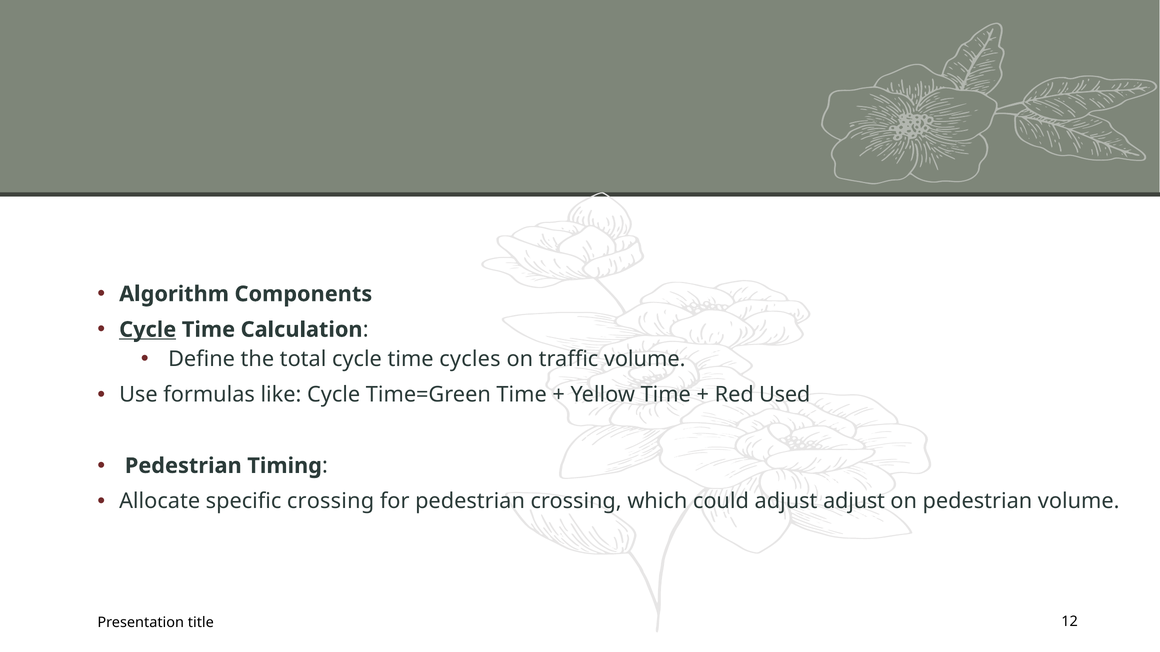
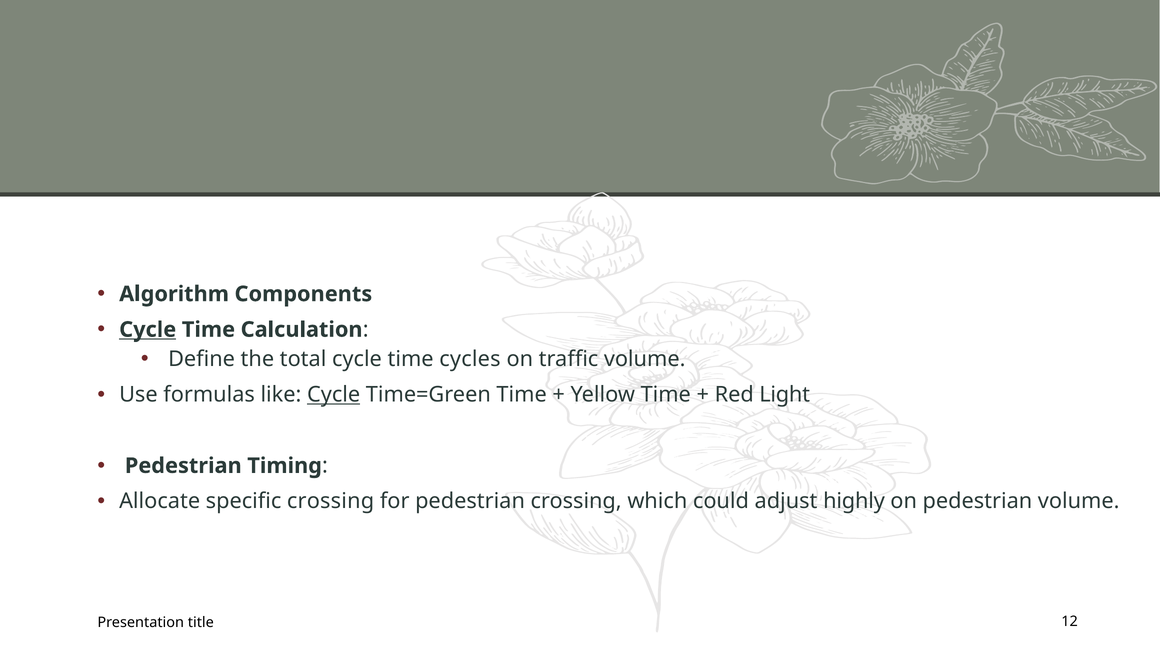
Cycle at (334, 395) underline: none -> present
Used: Used -> Light
adjust adjust: adjust -> highly
